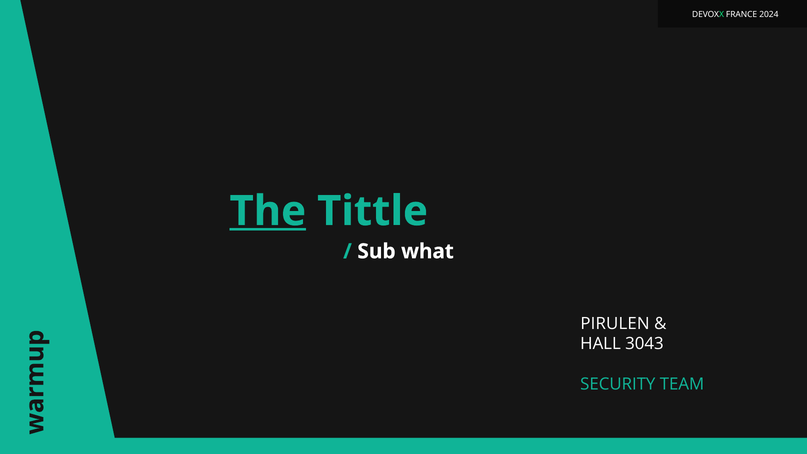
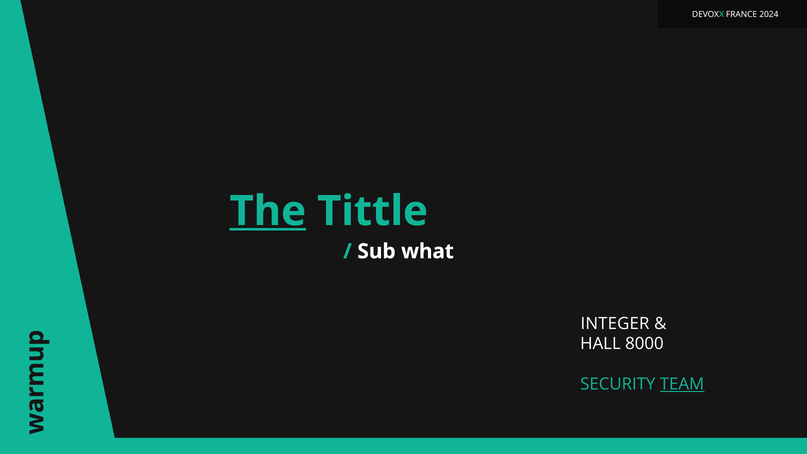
PIRULEN: PIRULEN -> INTEGER
3043: 3043 -> 8000
TEAM underline: none -> present
